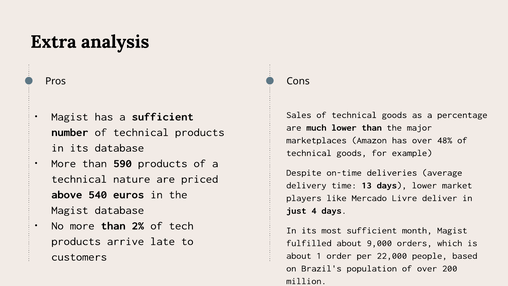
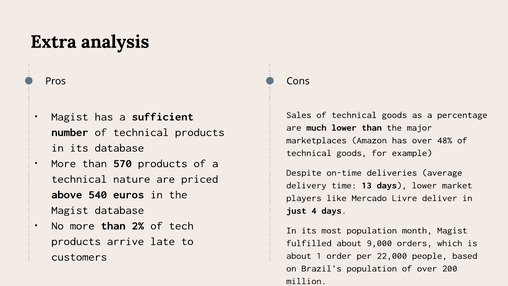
590: 590 -> 570
most sufficient: sufficient -> population
